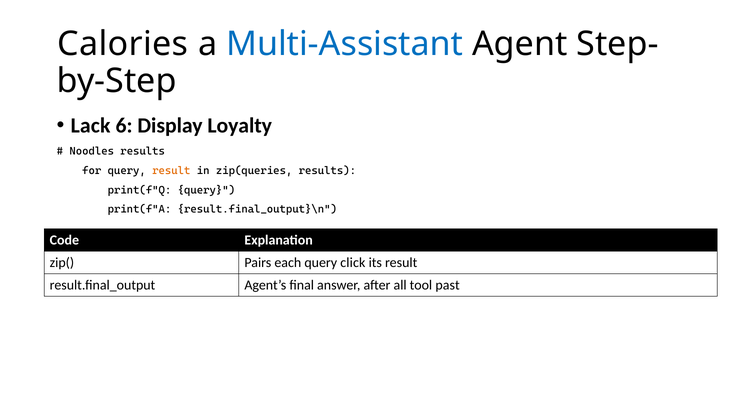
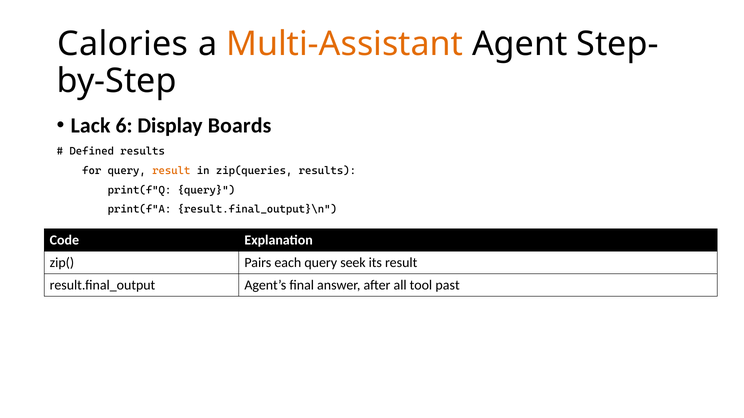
Multi-Assistant colour: blue -> orange
Loyalty: Loyalty -> Boards
Noodles: Noodles -> Defined
click: click -> seek
